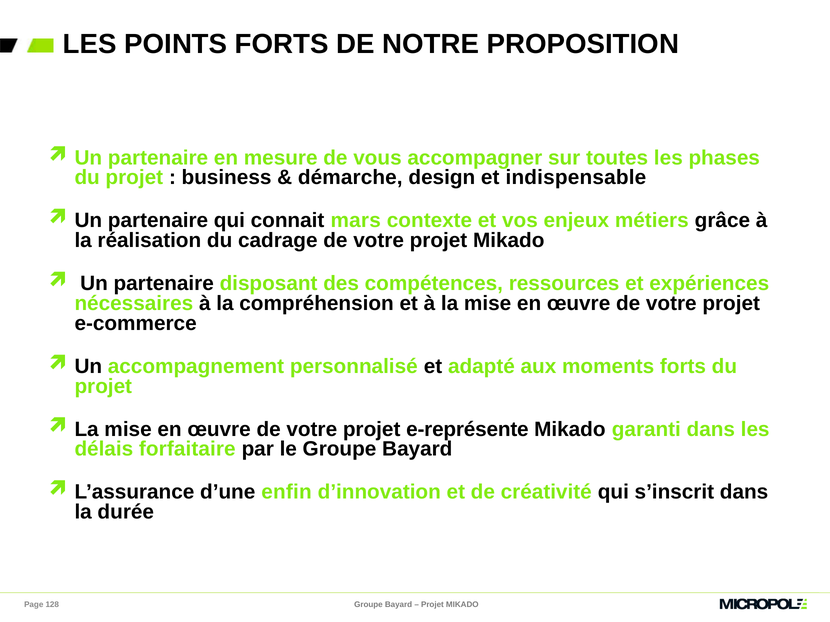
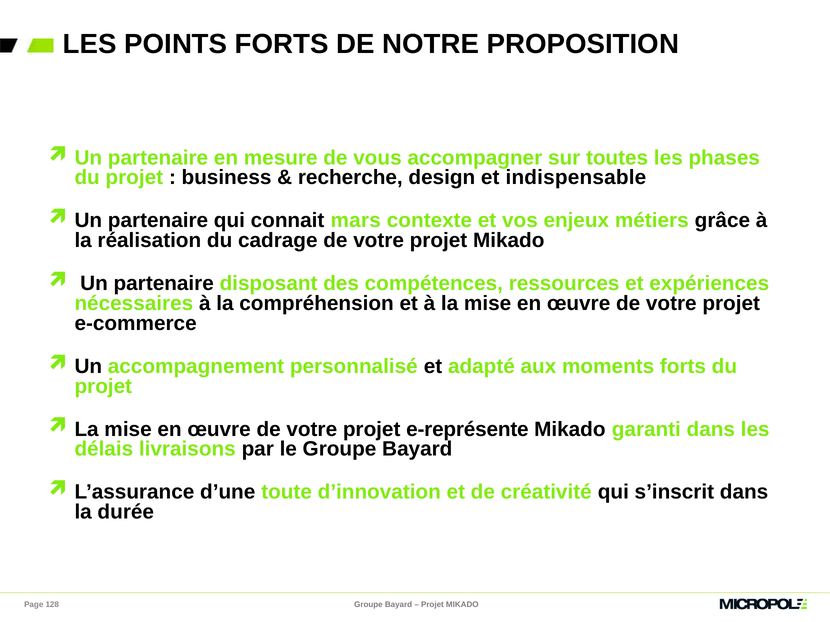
démarche: démarche -> recherche
forfaitaire: forfaitaire -> livraisons
enfin: enfin -> toute
